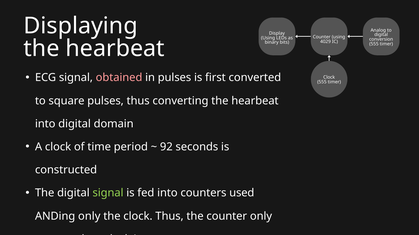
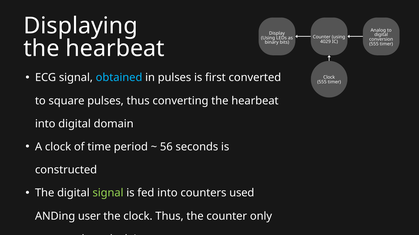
obtained colour: pink -> light blue
92: 92 -> 56
ANDing only: only -> user
